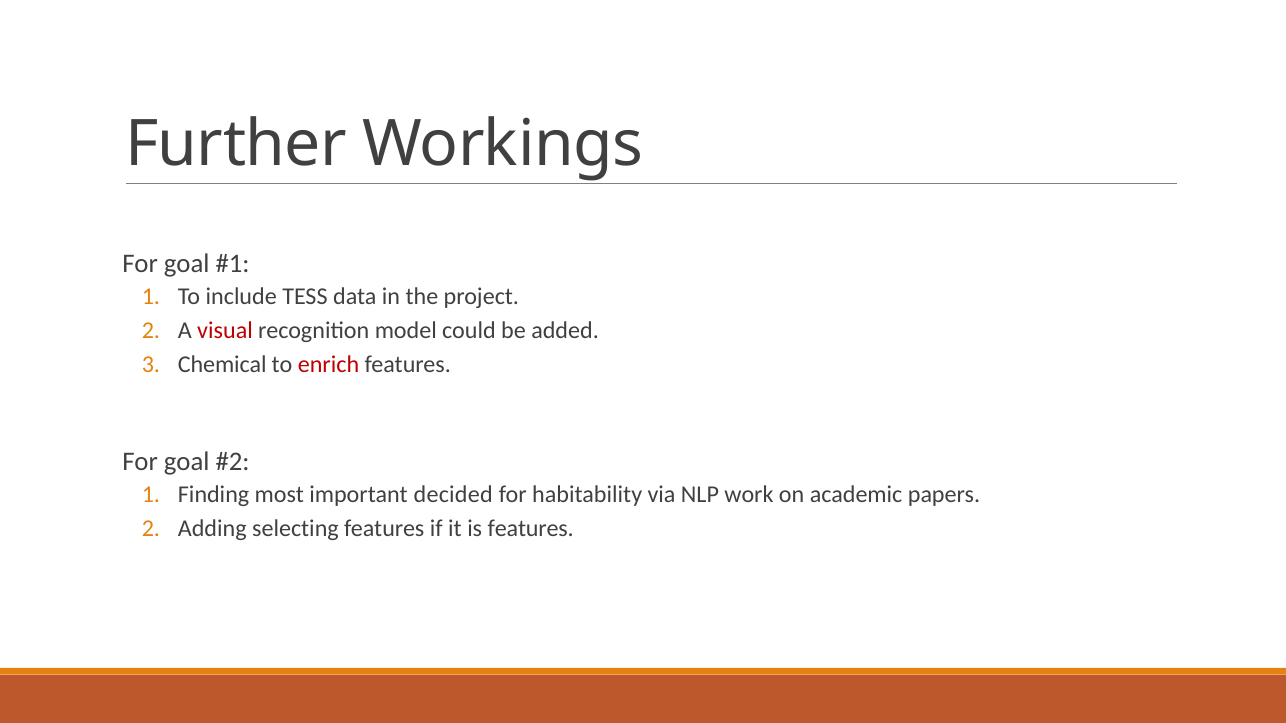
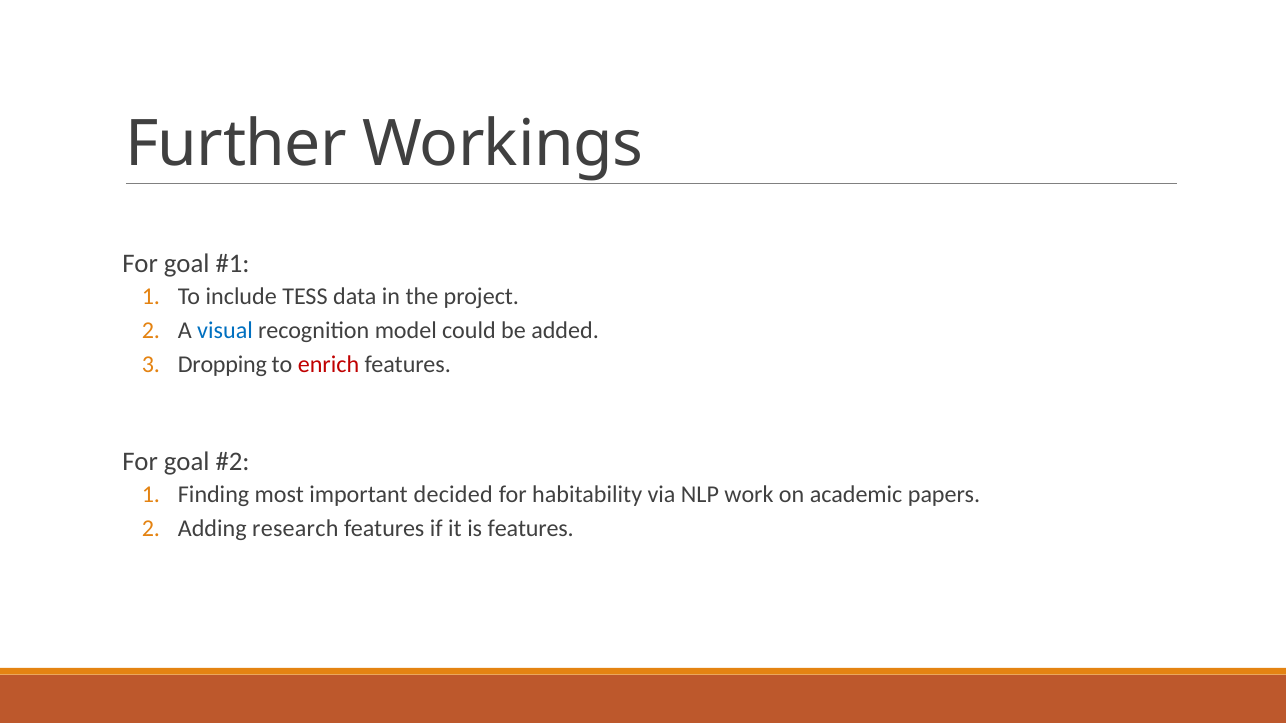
visual colour: red -> blue
Chemical: Chemical -> Dropping
selecting: selecting -> research
